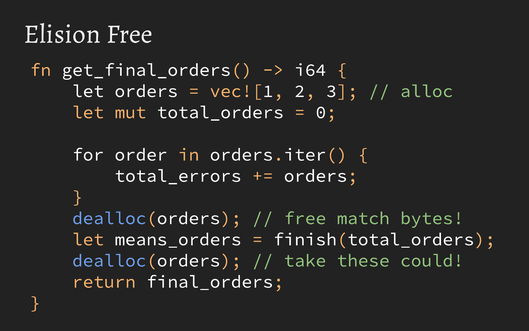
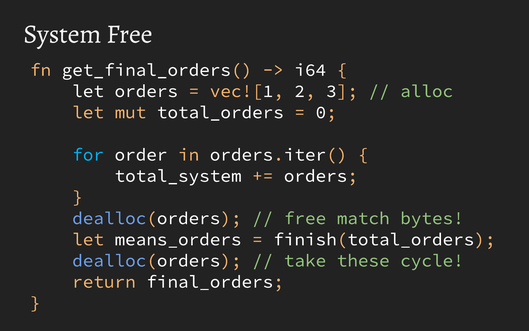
Elision: Elision -> System
for colour: white -> light blue
total_errors: total_errors -> total_system
could: could -> cycle
